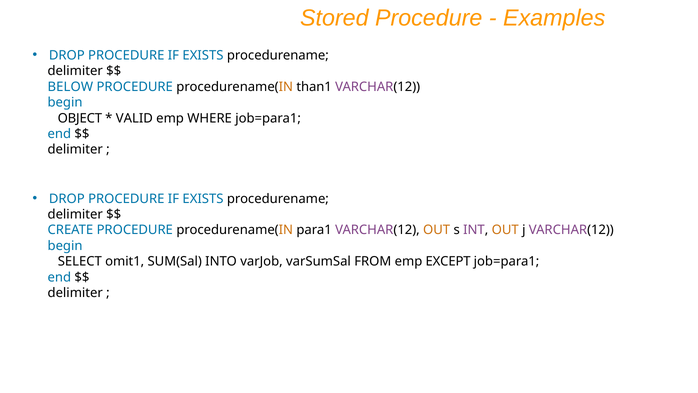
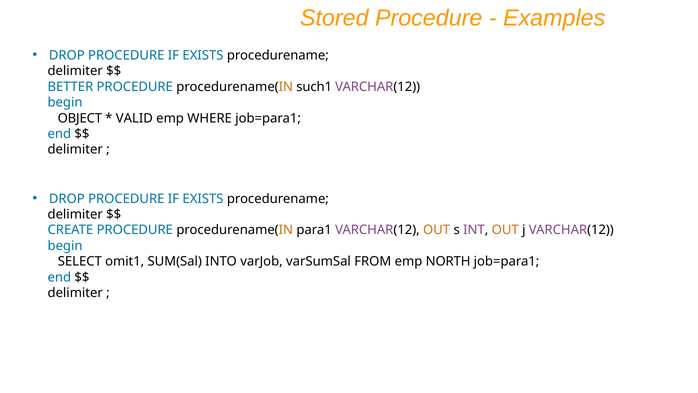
BELOW: BELOW -> BETTER
than1: than1 -> such1
EXCEPT: EXCEPT -> NORTH
